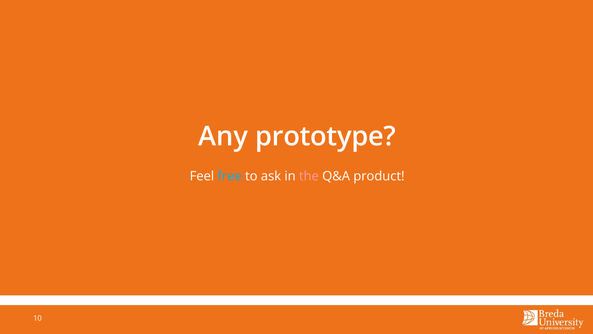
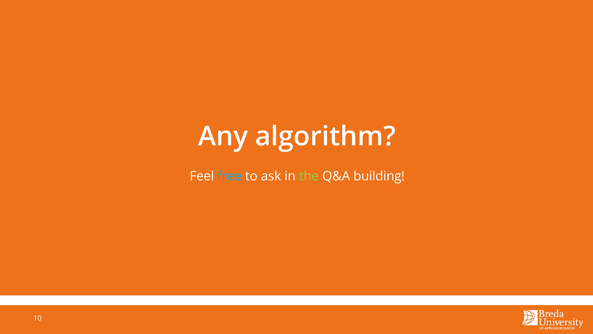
prototype: prototype -> algorithm
the colour: pink -> light green
product: product -> building
